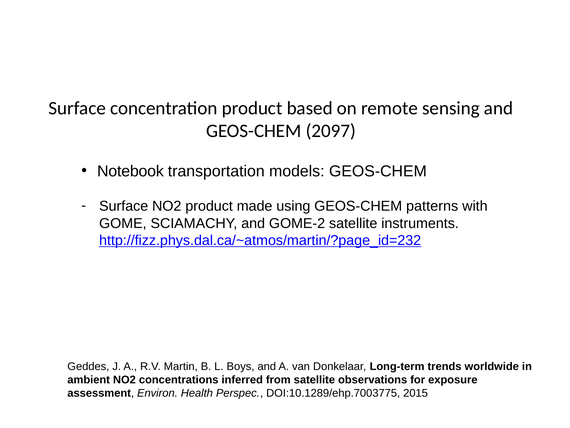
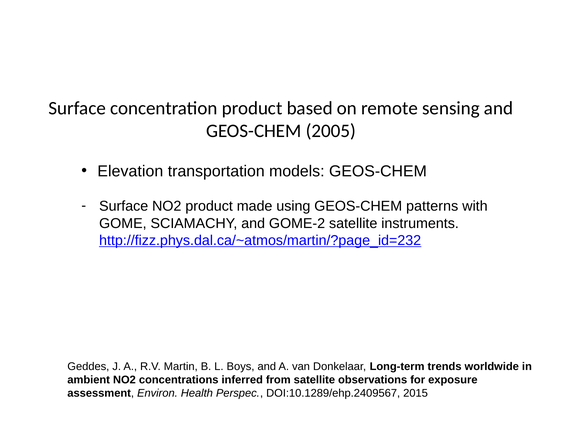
2097: 2097 -> 2005
Notebook: Notebook -> Elevation
DOI:10.1289/ehp.7003775: DOI:10.1289/ehp.7003775 -> DOI:10.1289/ehp.2409567
